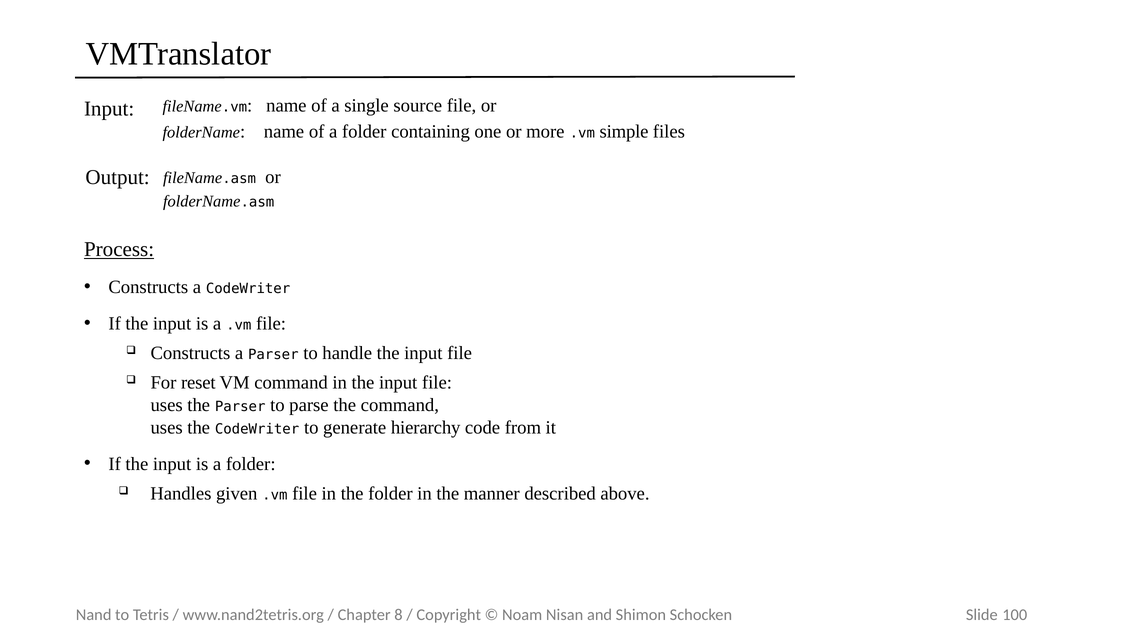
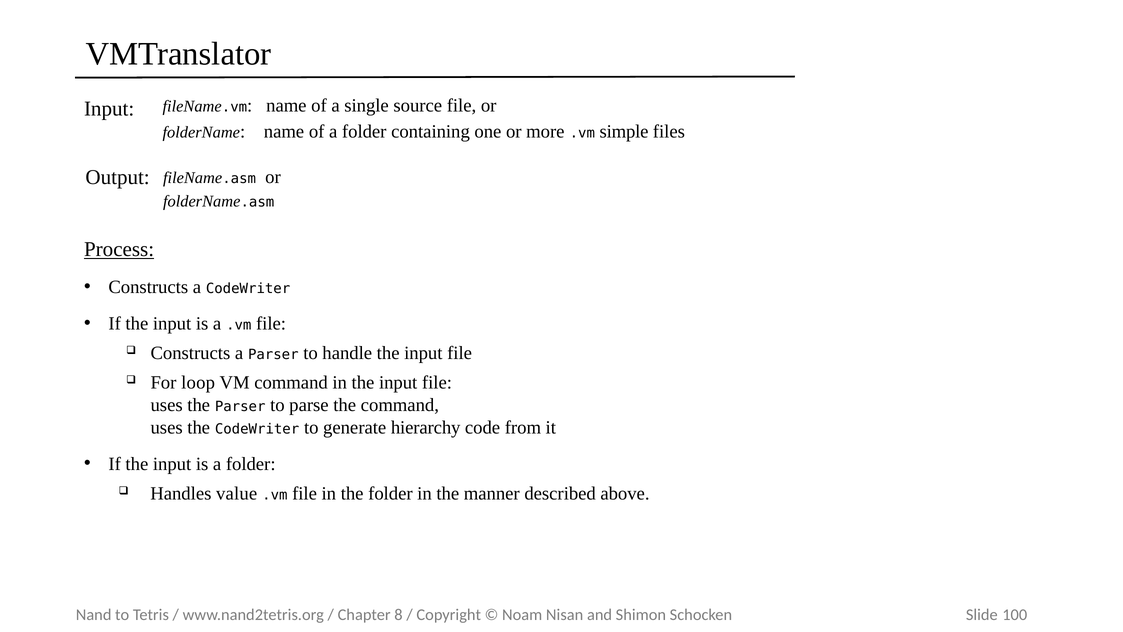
reset: reset -> loop
given: given -> value
